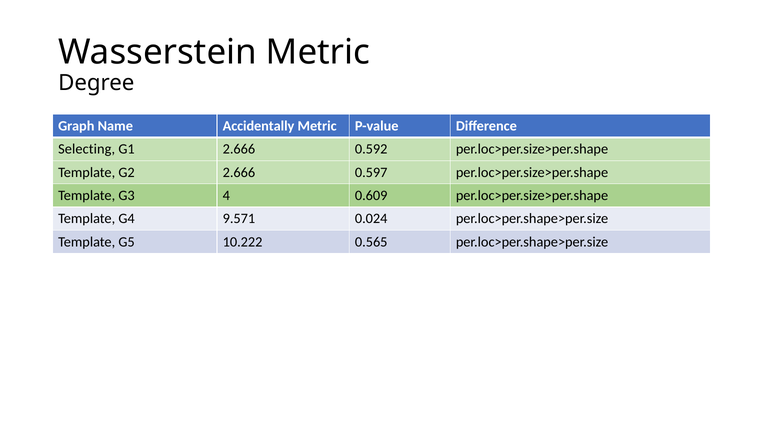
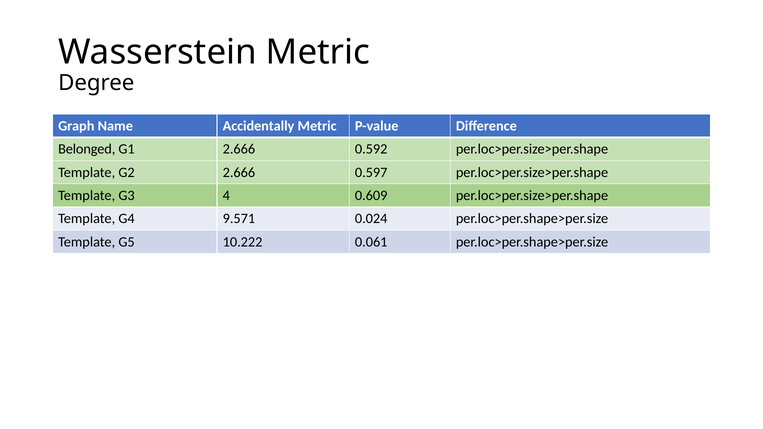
Selecting: Selecting -> Belonged
0.565: 0.565 -> 0.061
